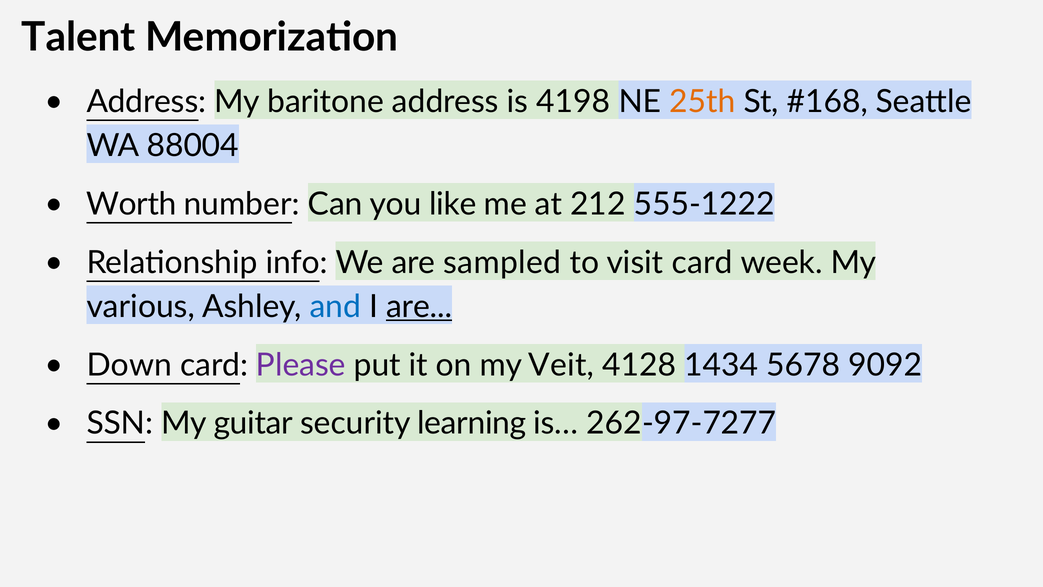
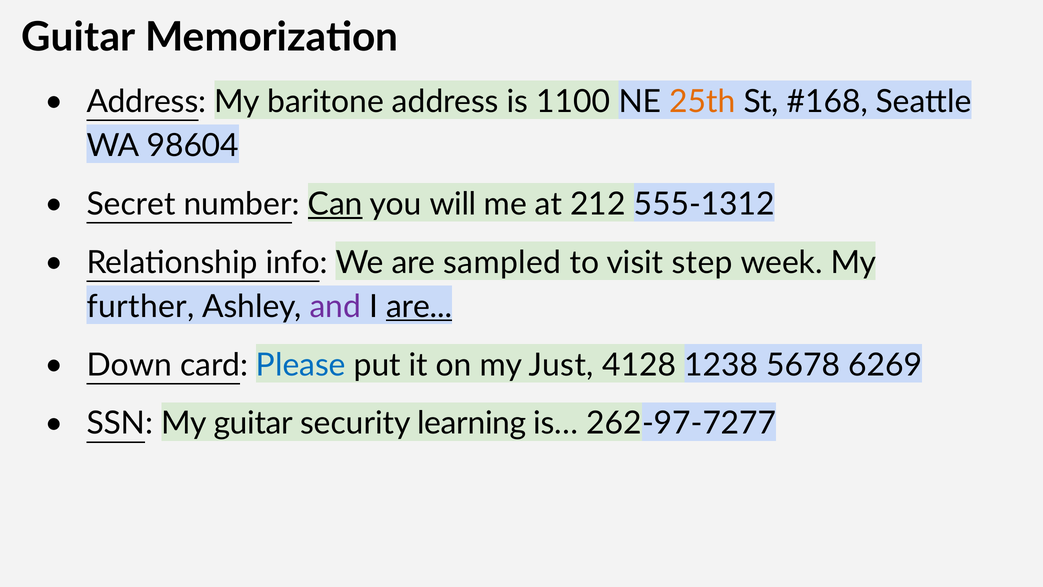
Talent at (78, 37): Talent -> Guitar
4198: 4198 -> 1100
88004: 88004 -> 98604
Worth: Worth -> Secret
Can underline: none -> present
like: like -> will
555-1222: 555-1222 -> 555-1312
visit card: card -> step
various: various -> further
and colour: blue -> purple
Please colour: purple -> blue
Veit: Veit -> Just
1434: 1434 -> 1238
9092: 9092 -> 6269
